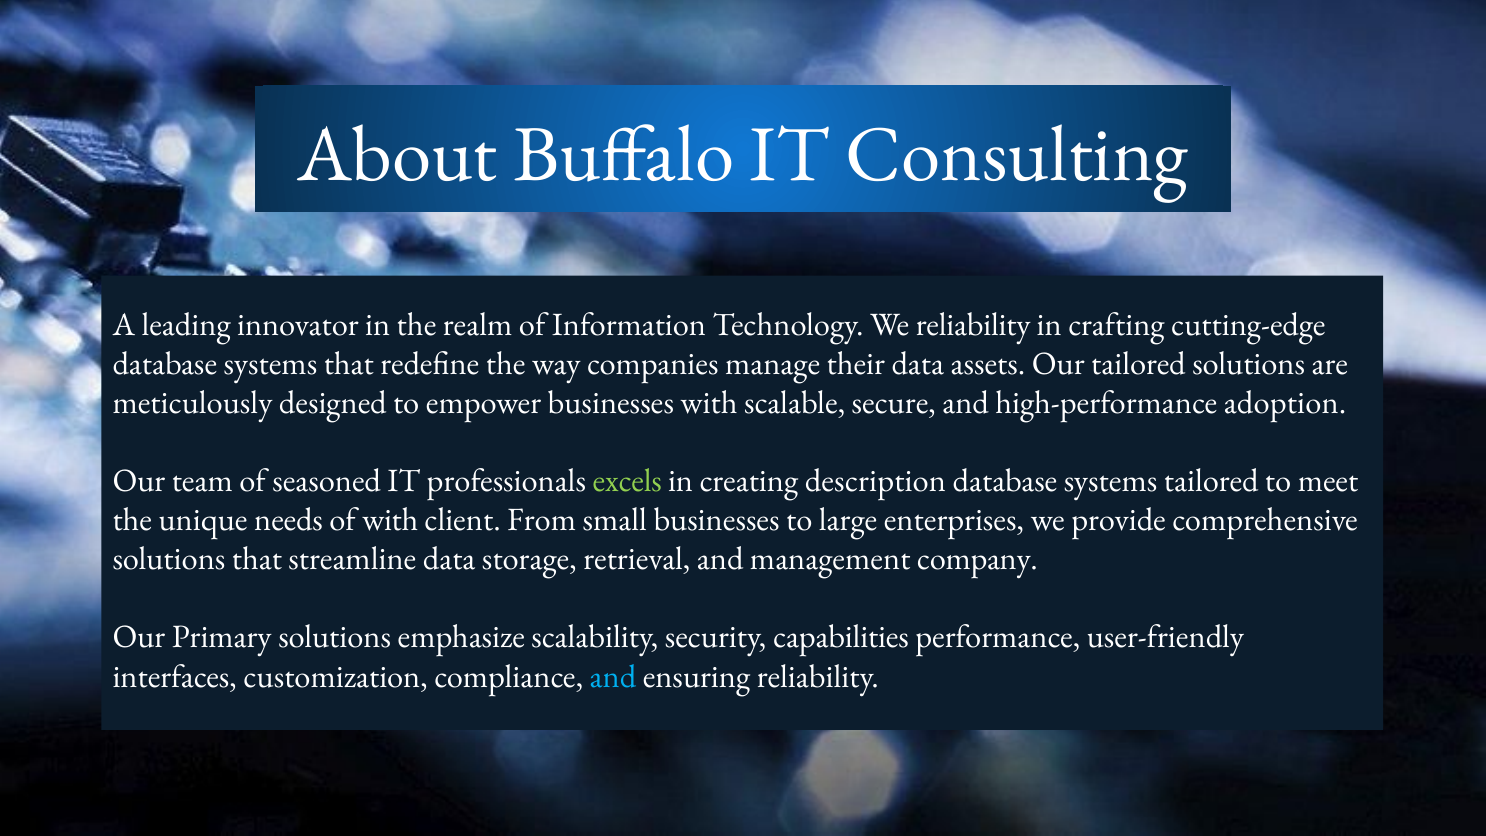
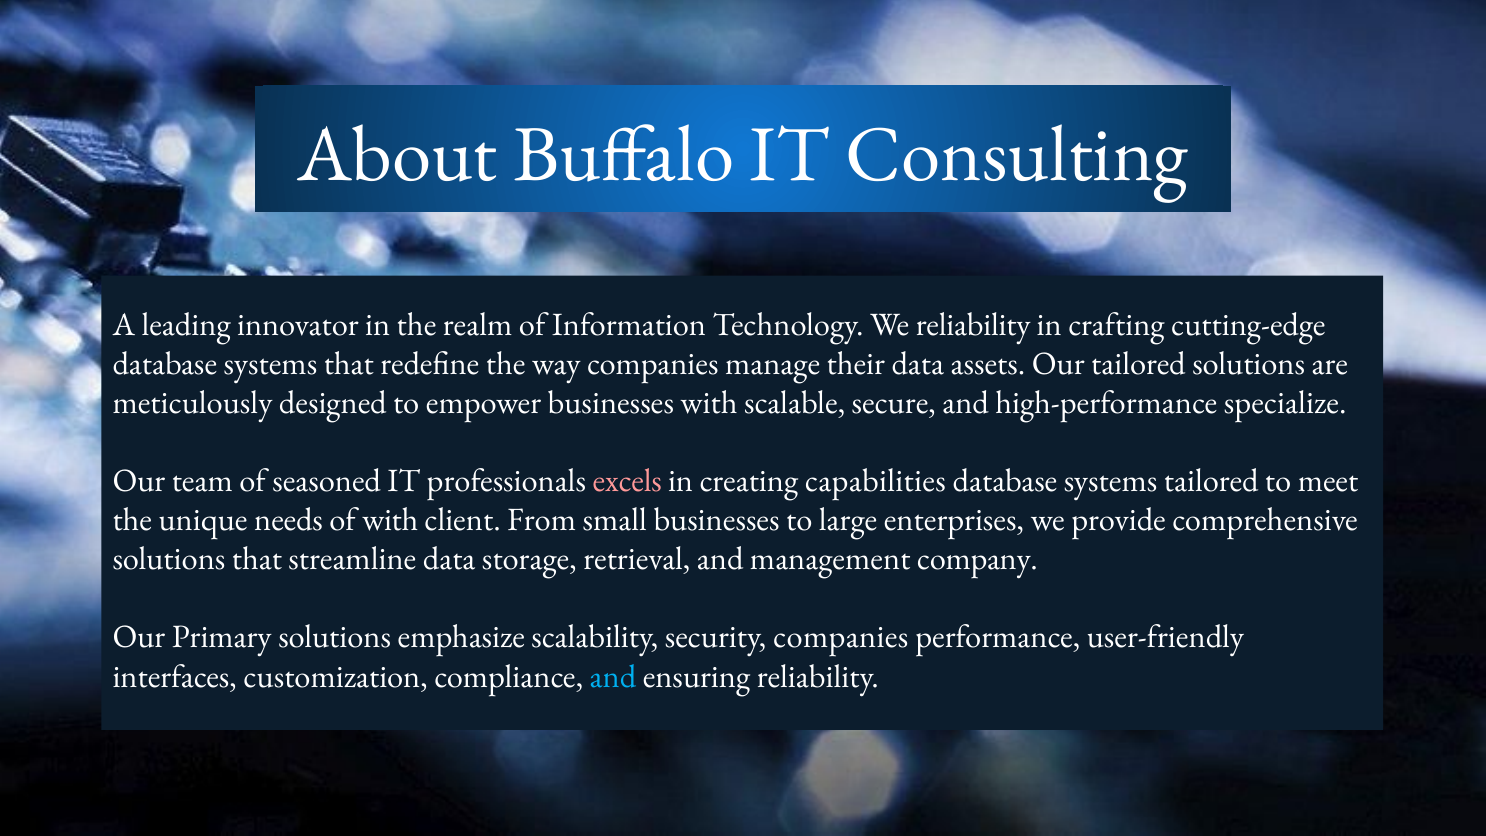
adoption: adoption -> specialize
excels colour: light green -> pink
description: description -> capabilities
security capabilities: capabilities -> companies
